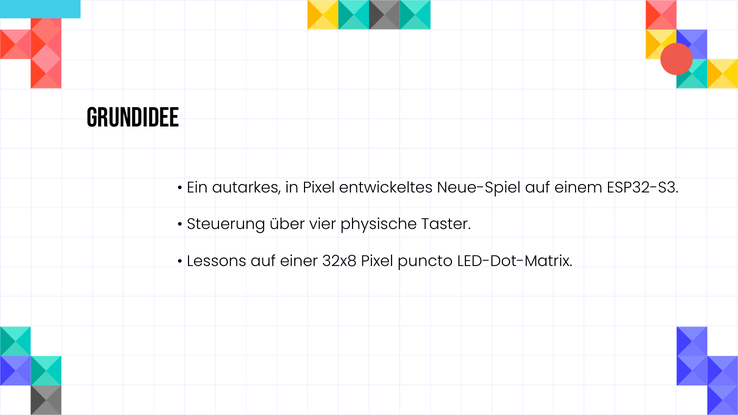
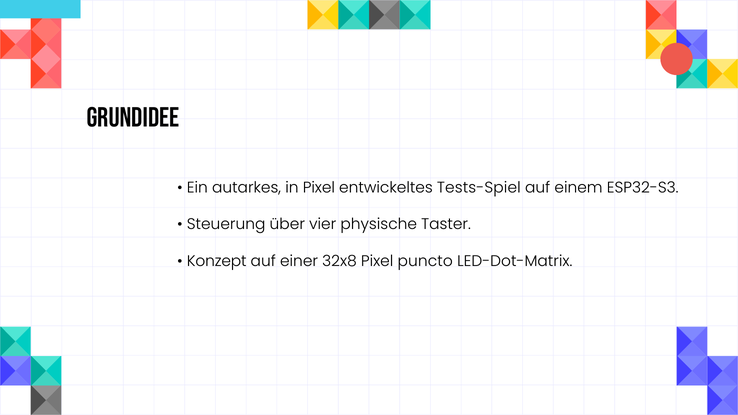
Neue-Spiel: Neue-Spiel -> Tests-Spiel
Lessons: Lessons -> Konzept
